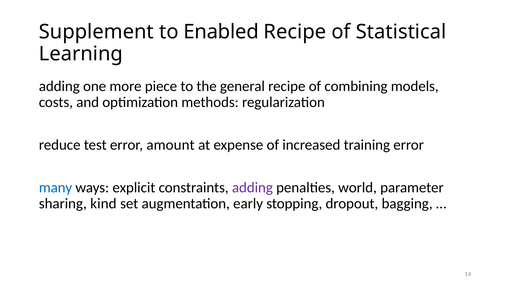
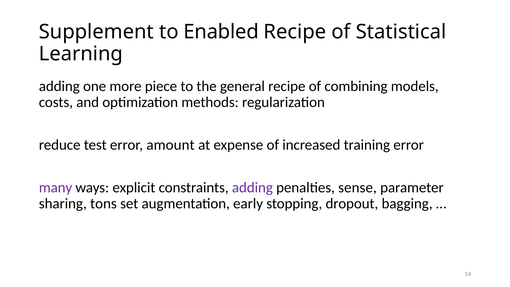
many colour: blue -> purple
world: world -> sense
kind: kind -> tons
